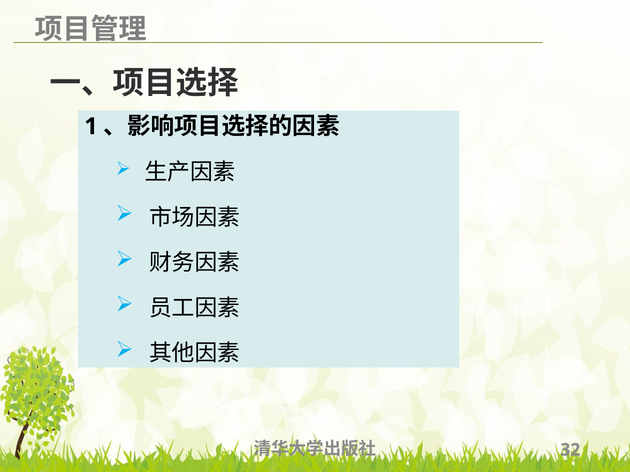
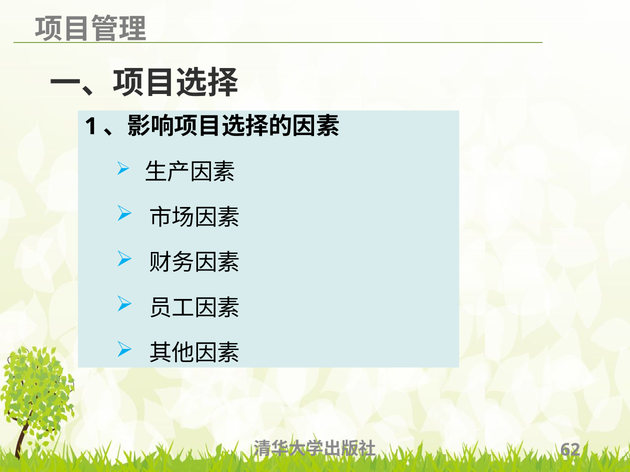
32: 32 -> 62
